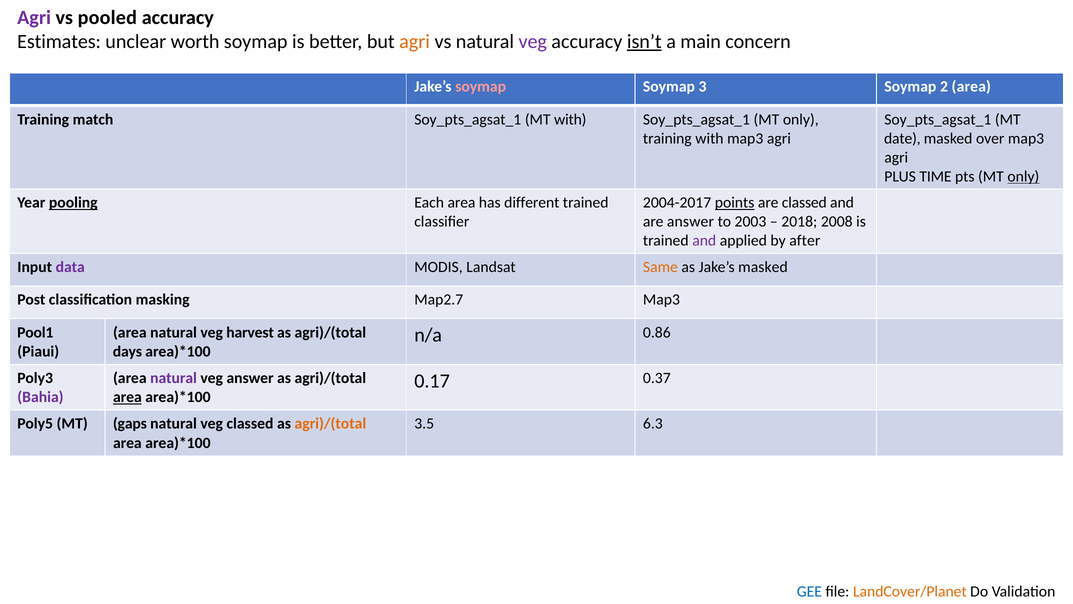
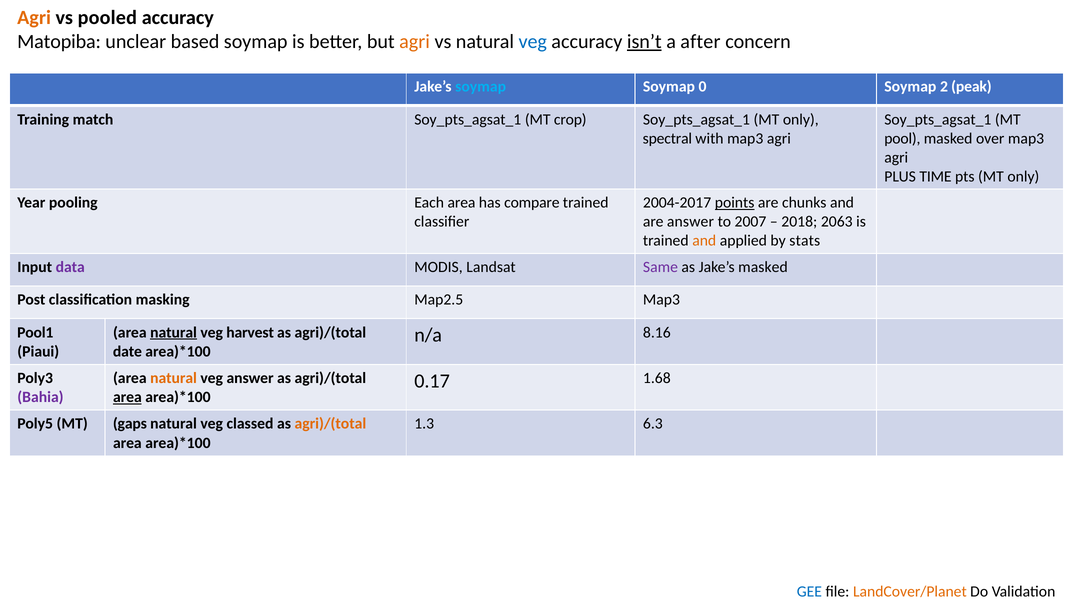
Agri at (34, 17) colour: purple -> orange
Estimates: Estimates -> Matopiba
worth: worth -> based
veg at (533, 42) colour: purple -> blue
main: main -> after
soymap at (481, 87) colour: pink -> light blue
3: 3 -> 0
2 area: area -> peak
MT with: with -> crop
training at (667, 138): training -> spectral
date: date -> pool
only at (1023, 176) underline: present -> none
pooling underline: present -> none
different: different -> compare
are classed: classed -> chunks
2003: 2003 -> 2007
2008: 2008 -> 2063
and at (704, 241) colour: purple -> orange
after: after -> stats
Same colour: orange -> purple
Map2.7: Map2.7 -> Map2.5
natural at (174, 332) underline: none -> present
0.86: 0.86 -> 8.16
days: days -> date
natural at (174, 378) colour: purple -> orange
0.37: 0.37 -> 1.68
3.5: 3.5 -> 1.3
